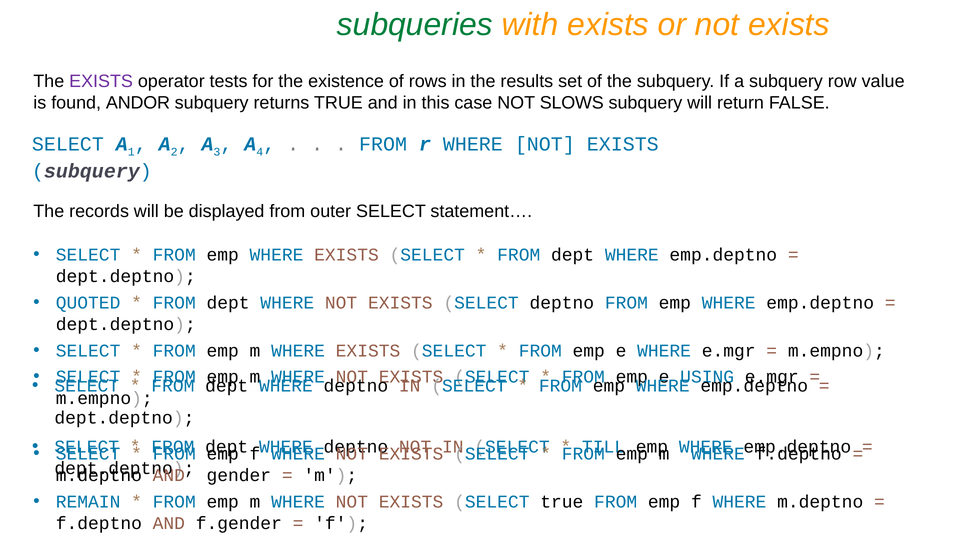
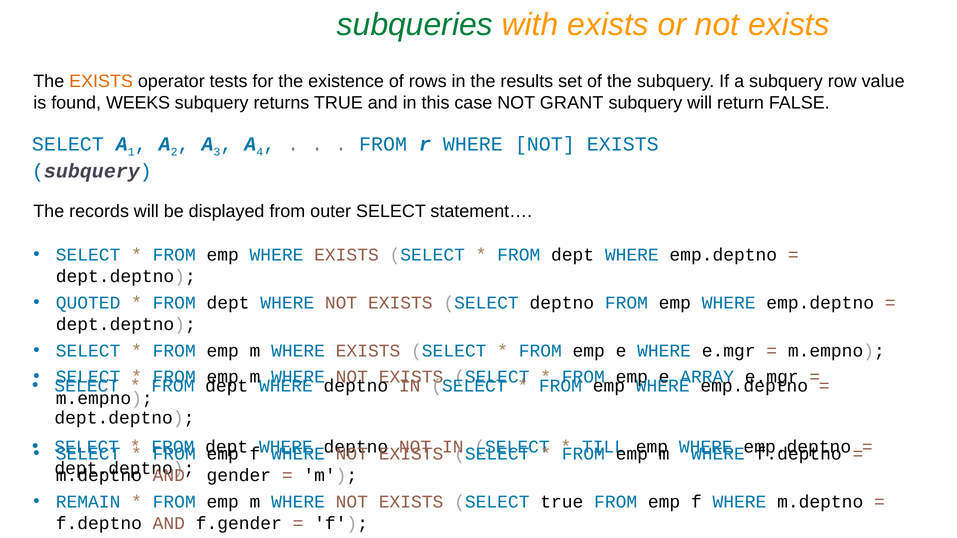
EXISTS at (101, 81) colour: purple -> orange
ANDOR: ANDOR -> WEEKS
SLOWS: SLOWS -> GRANT
USING: USING -> ARRAY
